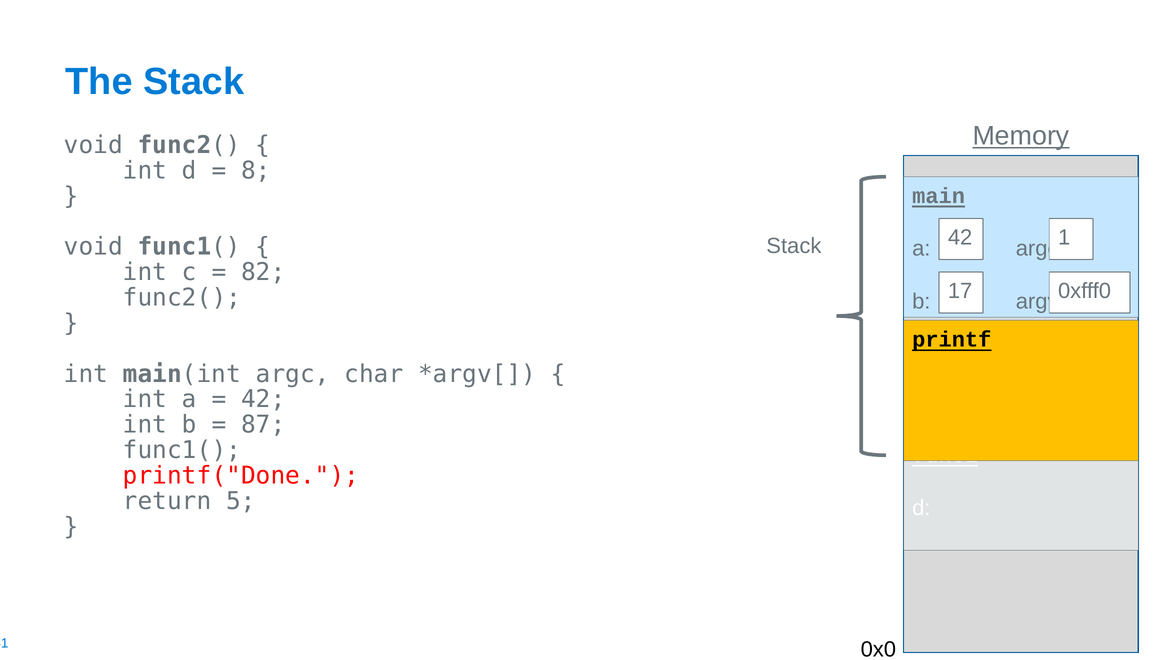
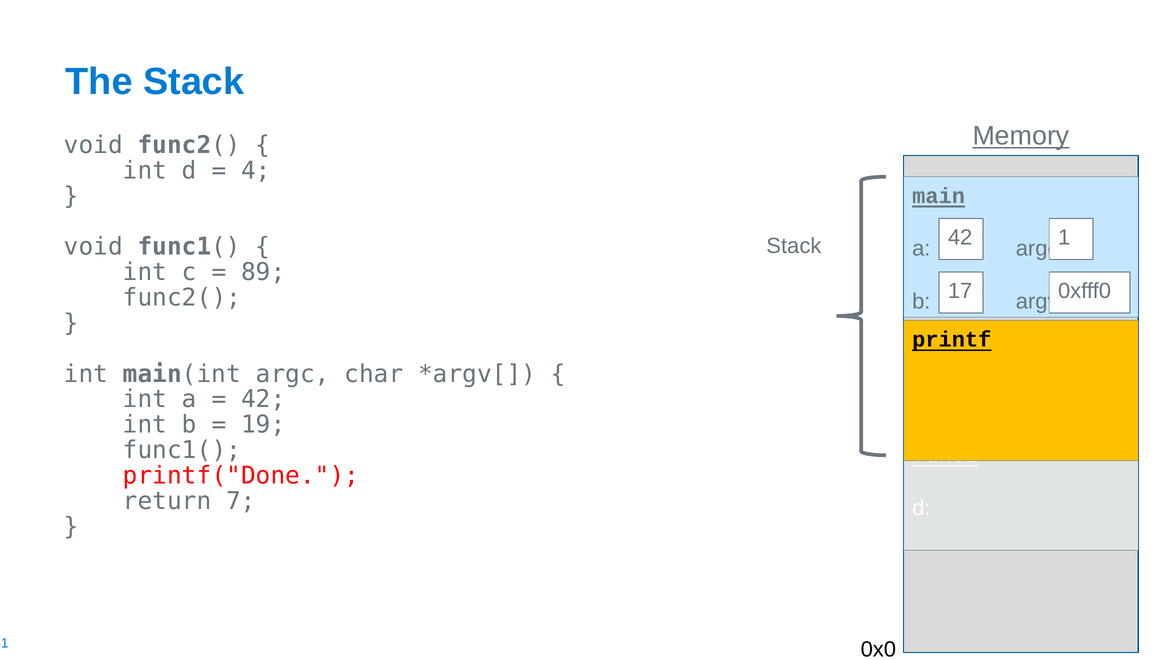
8: 8 -> 4
82: 82 -> 89
87: 87 -> 19
5: 5 -> 7
